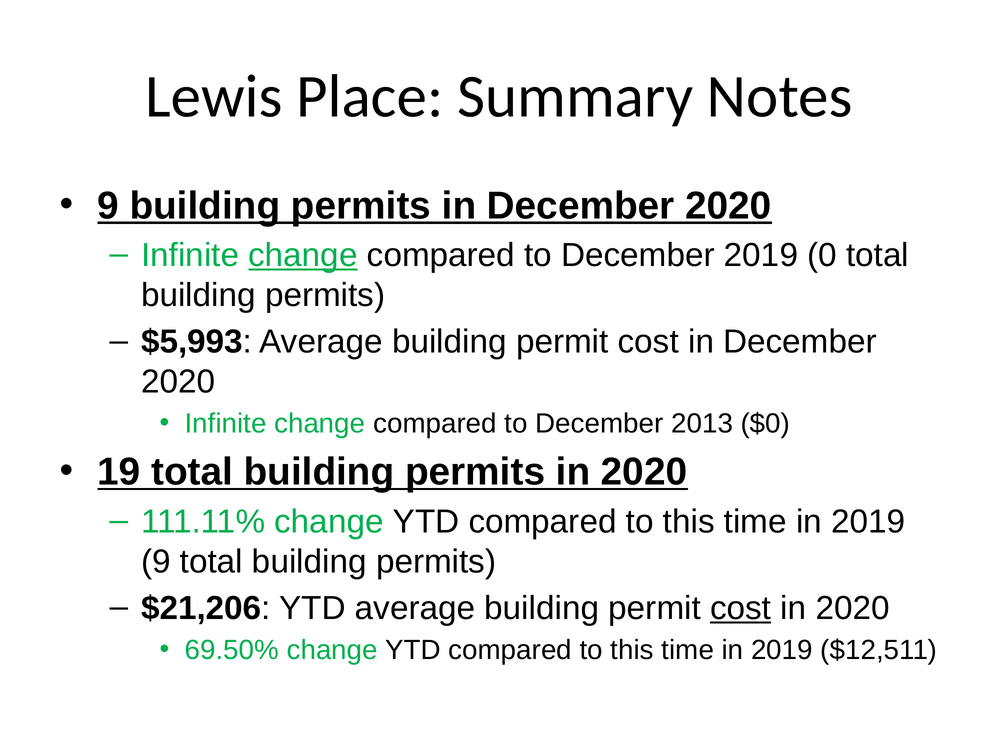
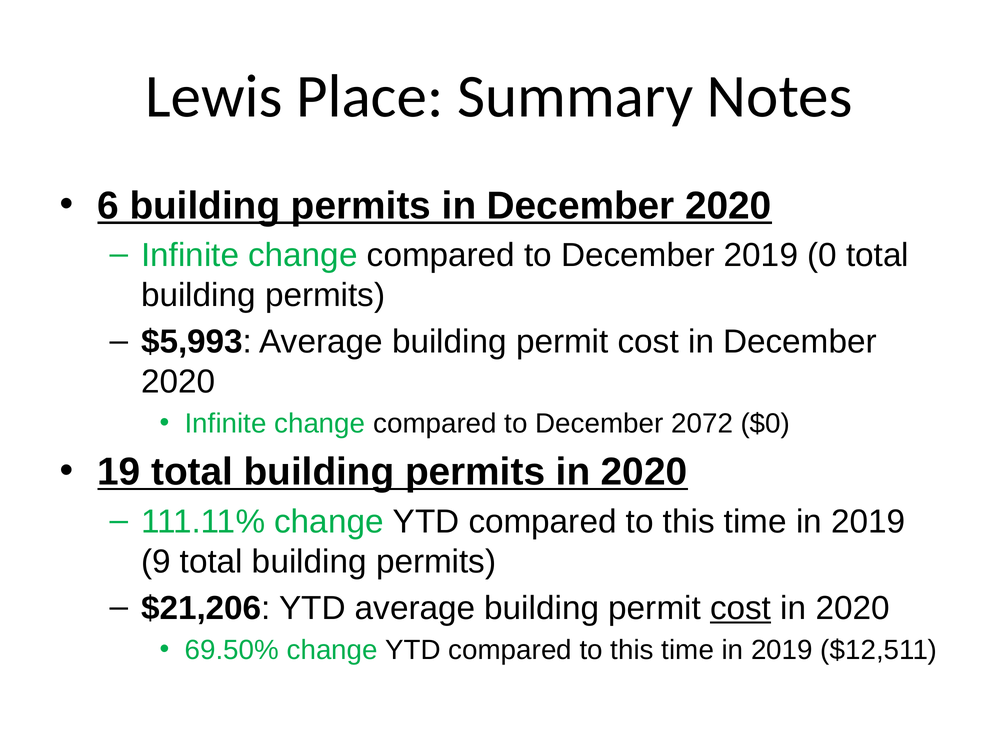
9 at (108, 206): 9 -> 6
change at (303, 255) underline: present -> none
2013: 2013 -> 2072
